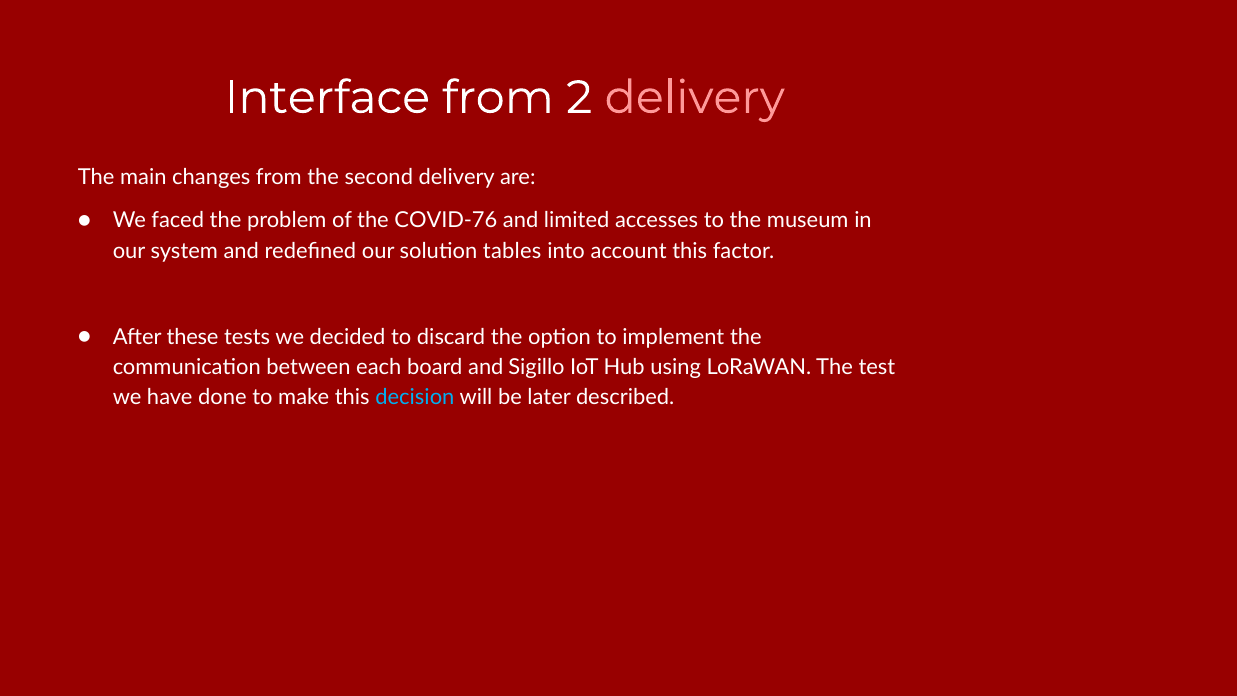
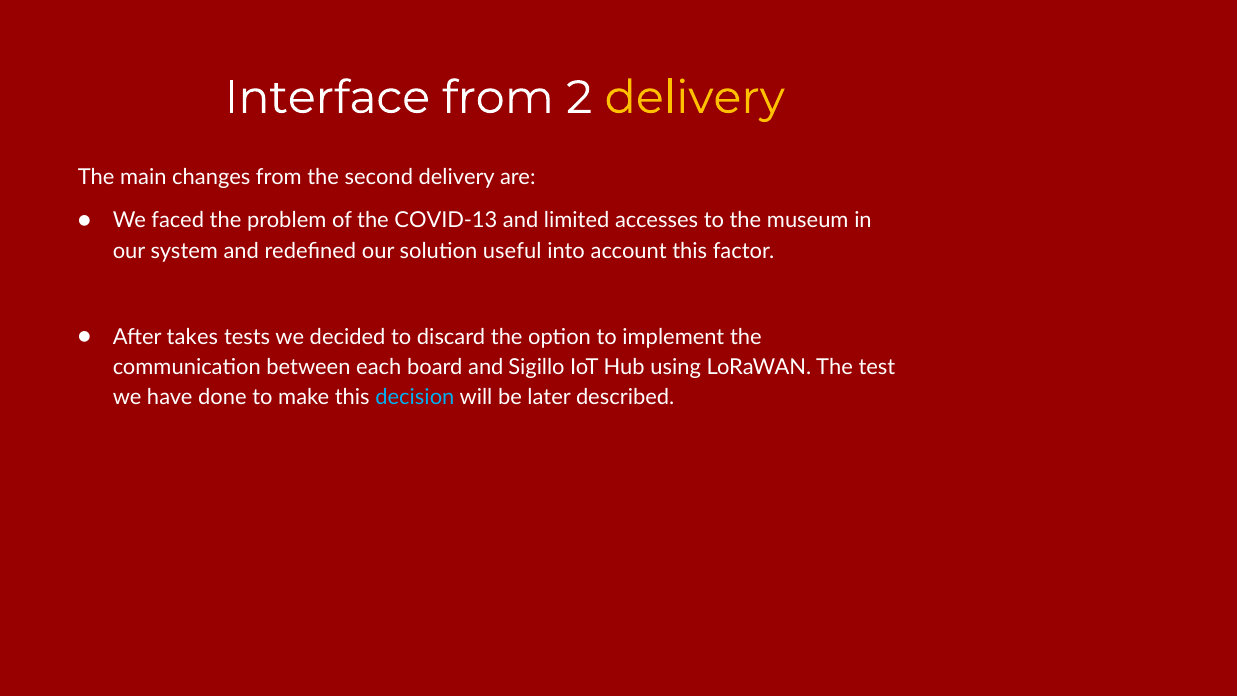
delivery at (695, 98) colour: pink -> yellow
COVID-76: COVID-76 -> COVID-13
tables: tables -> useful
these: these -> takes
